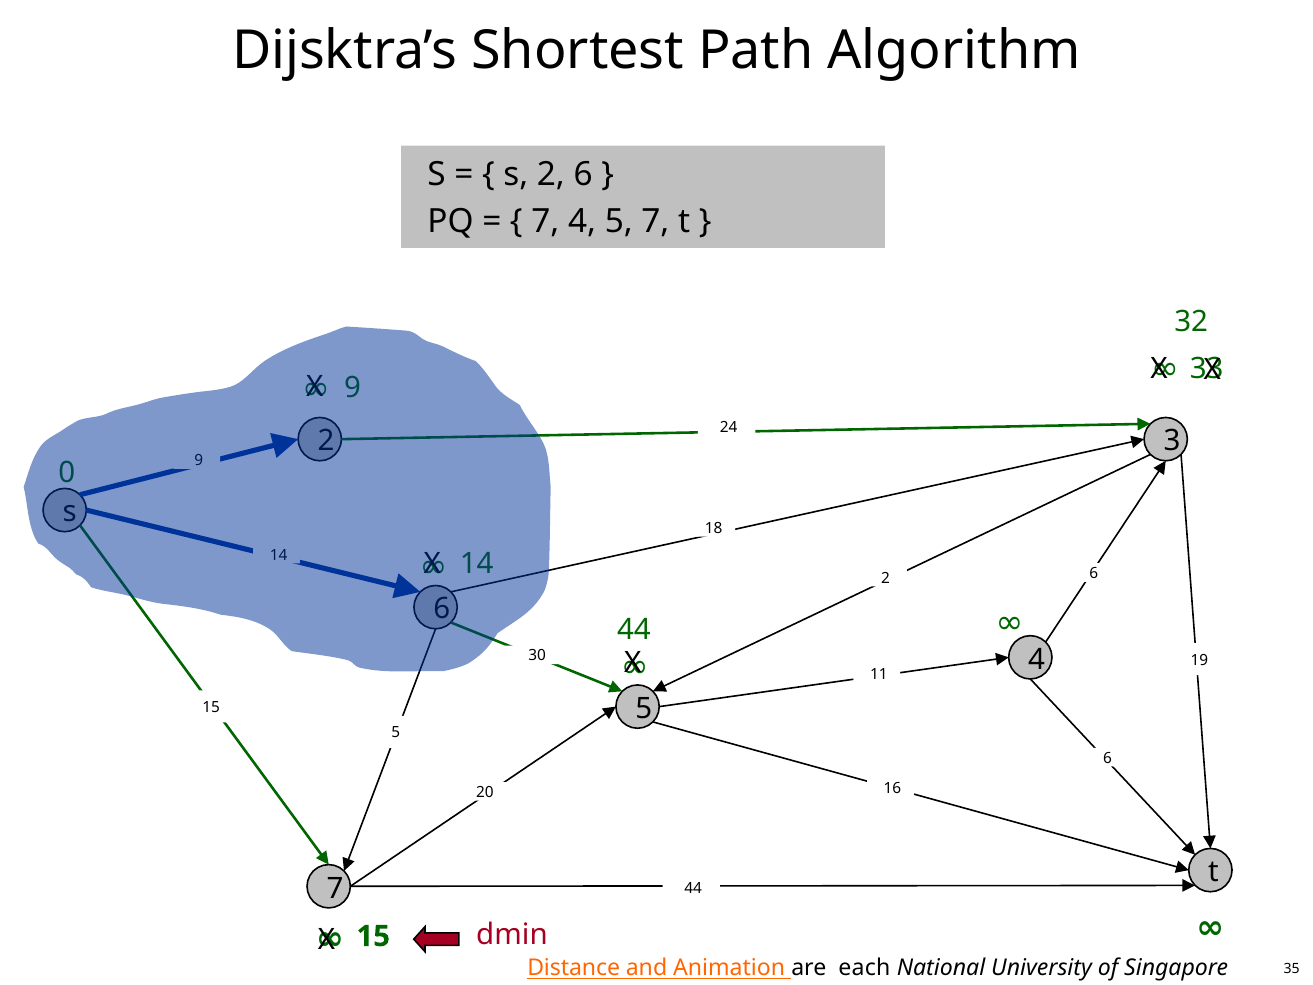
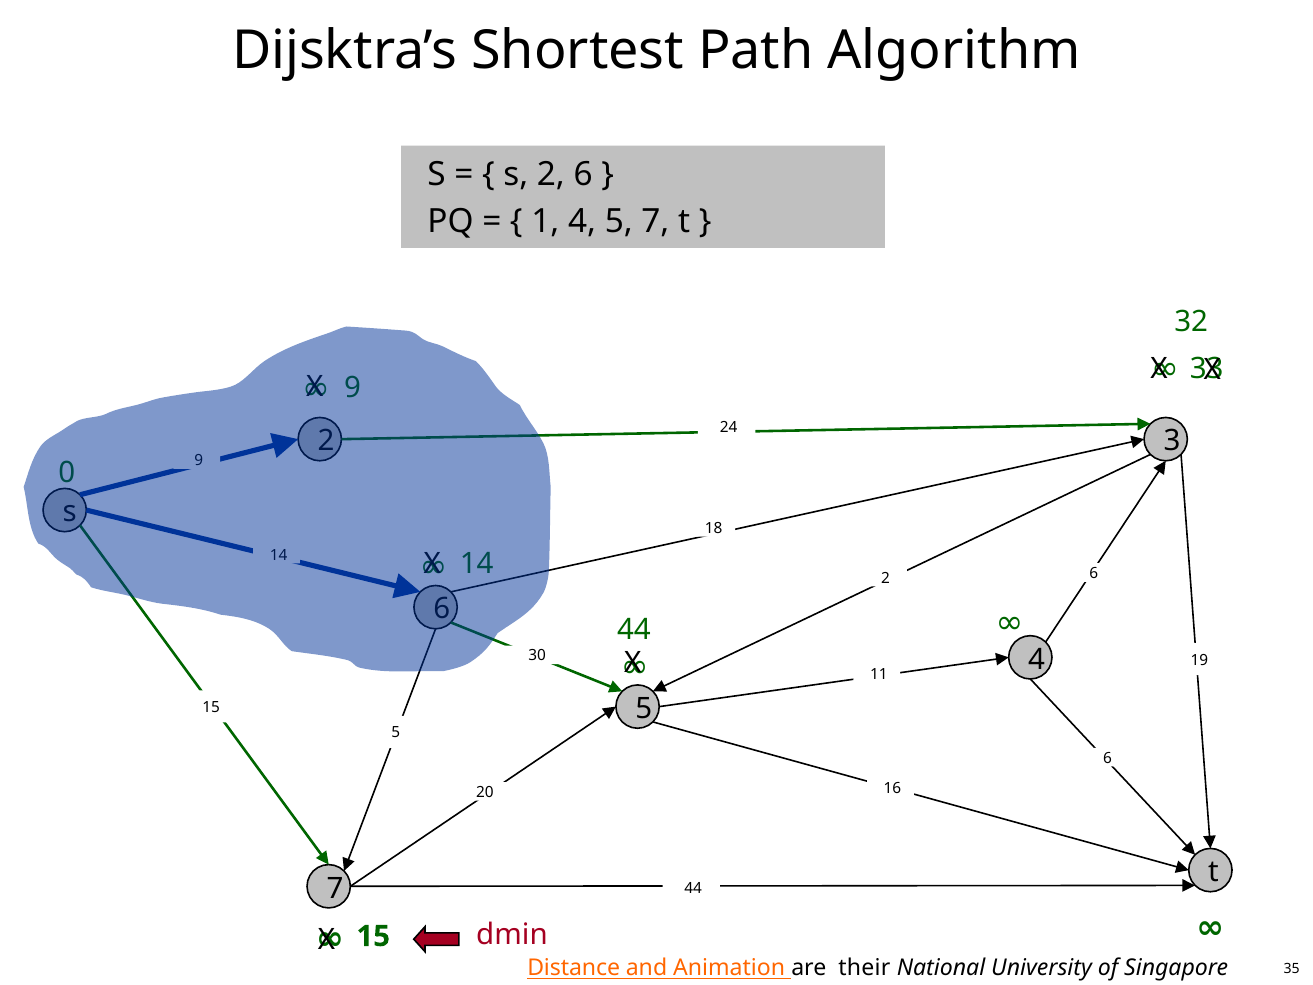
7 at (545, 221): 7 -> 1
each: each -> their
